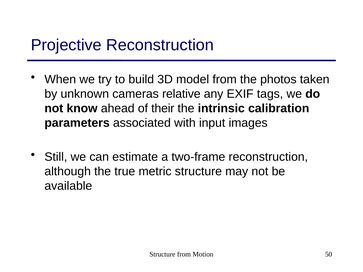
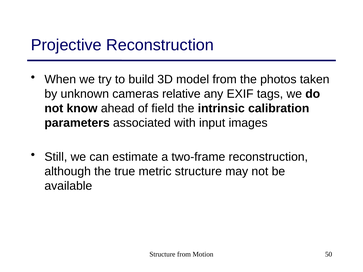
their: their -> field
